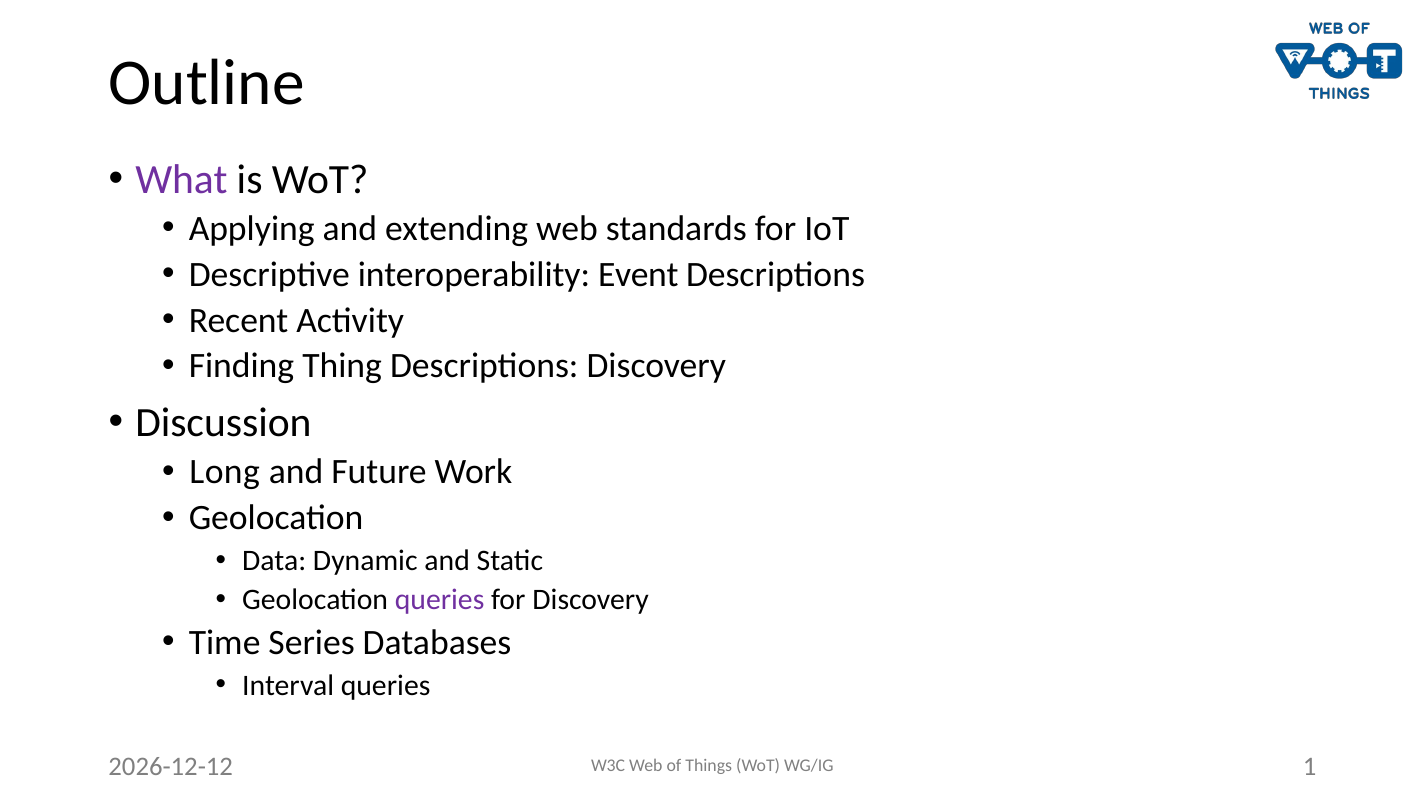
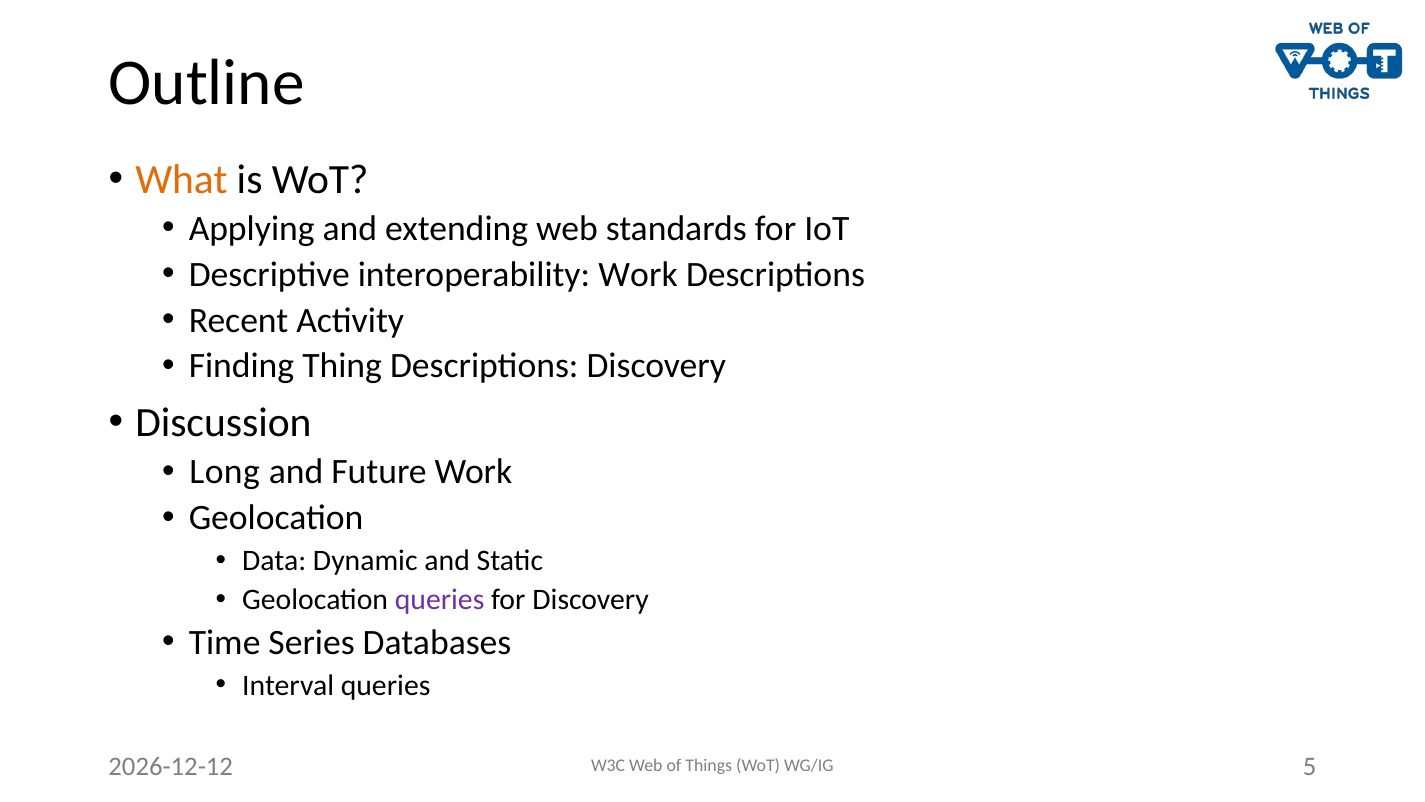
What colour: purple -> orange
interoperability Event: Event -> Work
1: 1 -> 5
